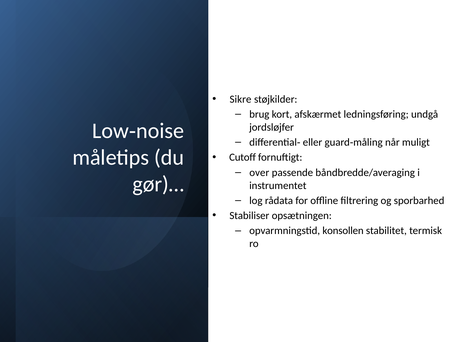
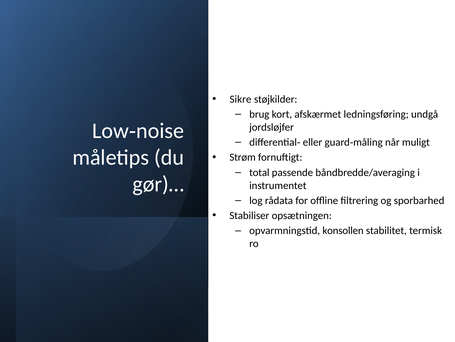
Cutoff: Cutoff -> Strøm
over: over -> total
